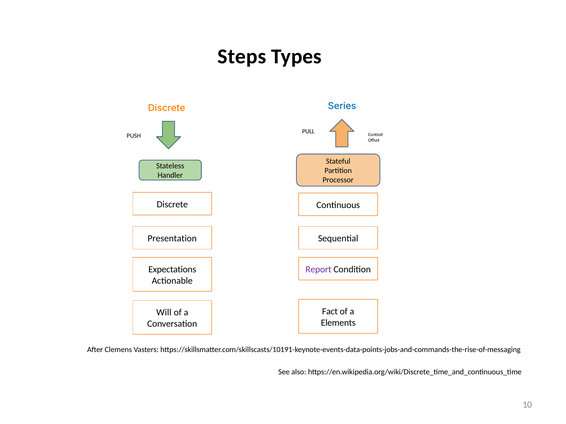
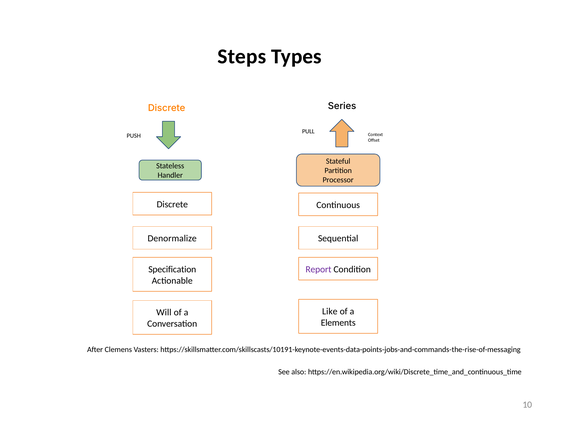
Series colour: blue -> black
Presentation: Presentation -> Denormalize
Expectations: Expectations -> Specification
Fact: Fact -> Like
